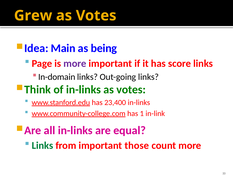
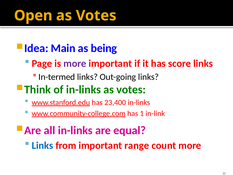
Grew: Grew -> Open
In-domain: In-domain -> In-termed
Links at (42, 145) colour: green -> blue
those: those -> range
